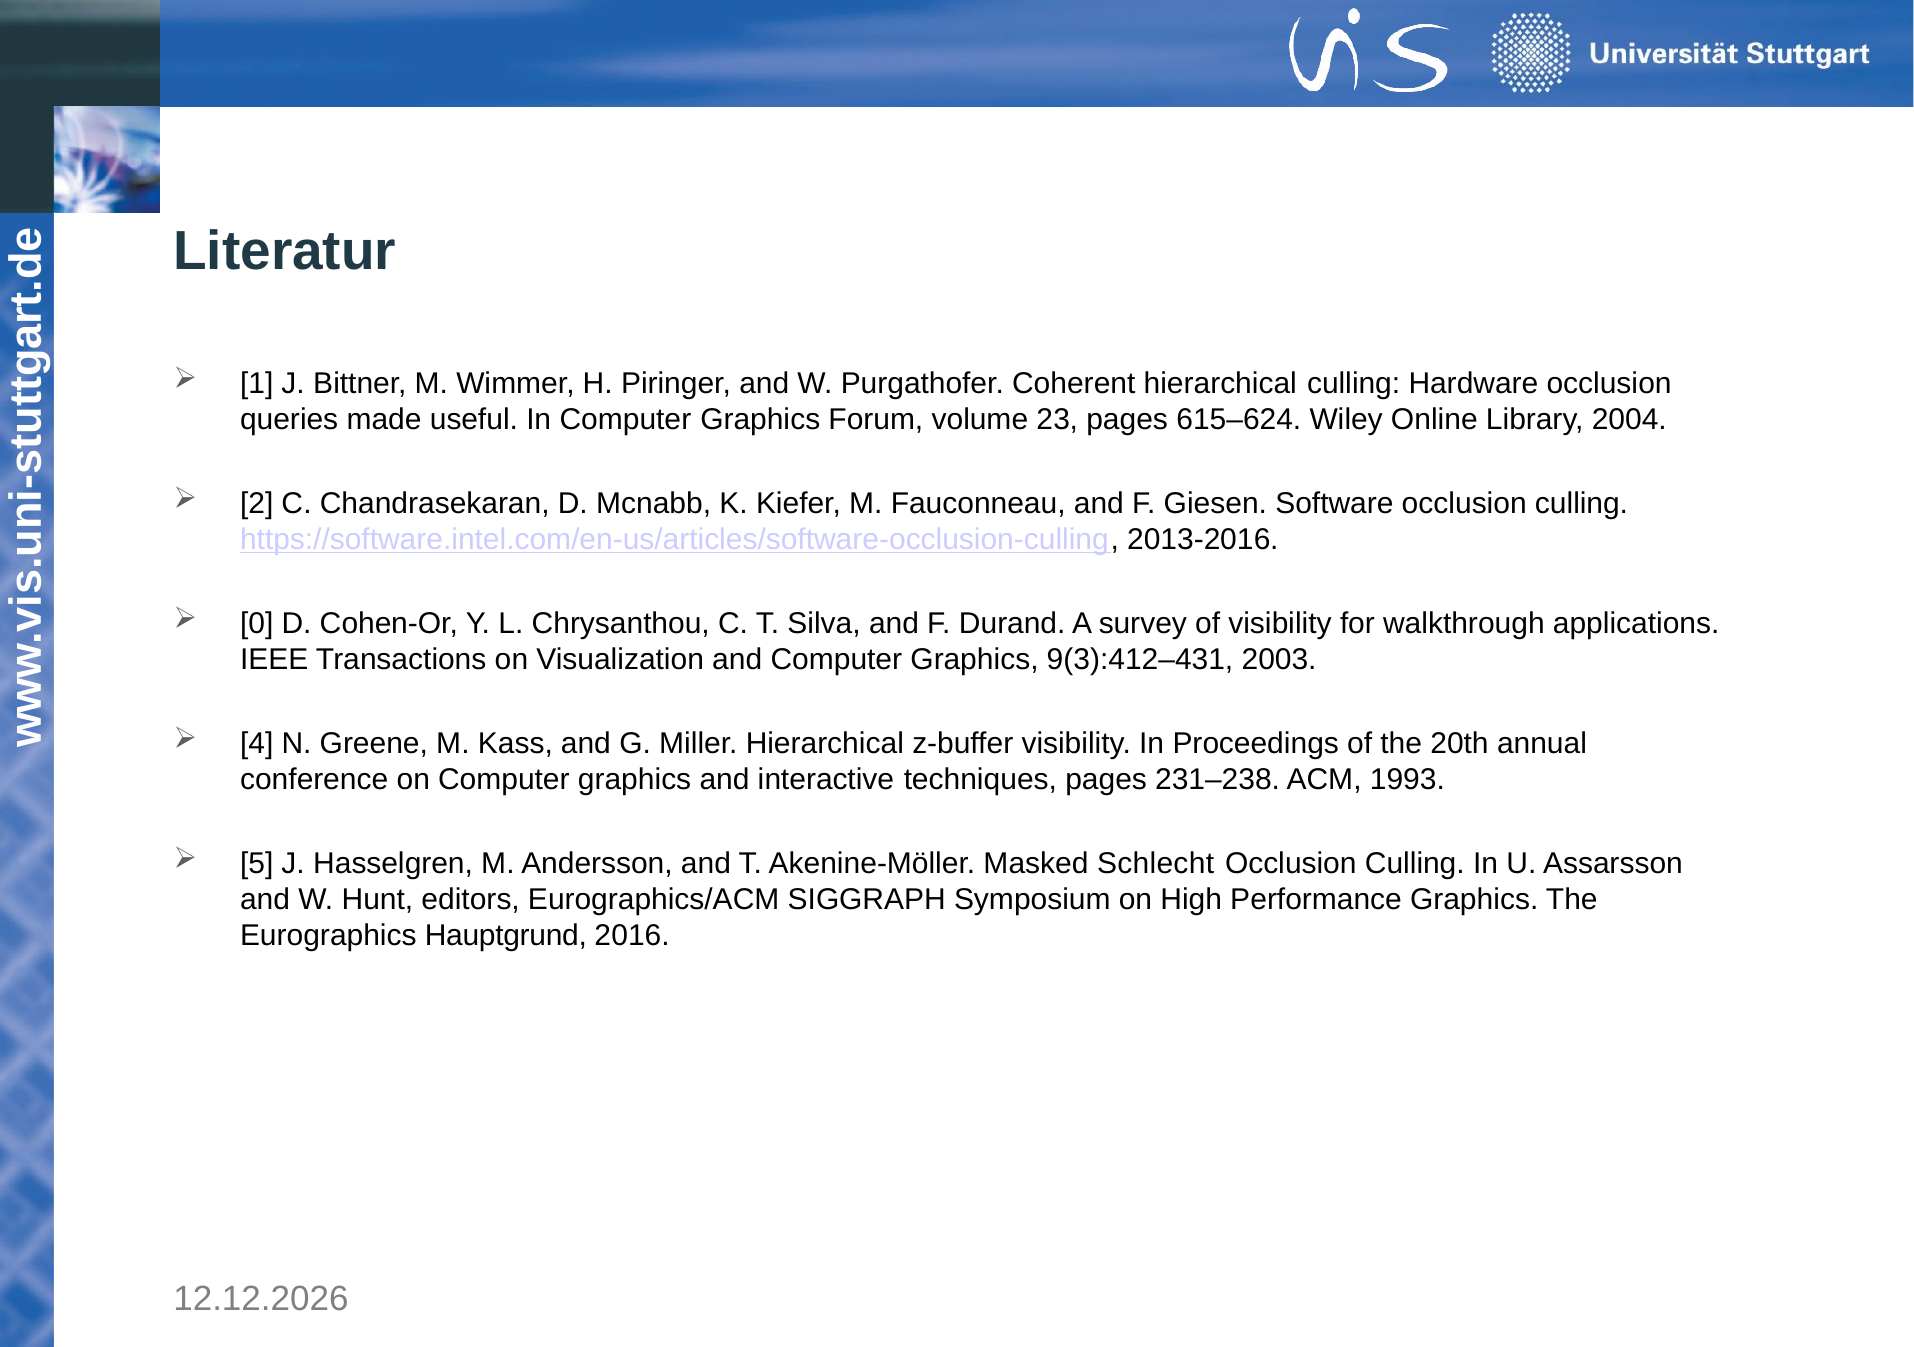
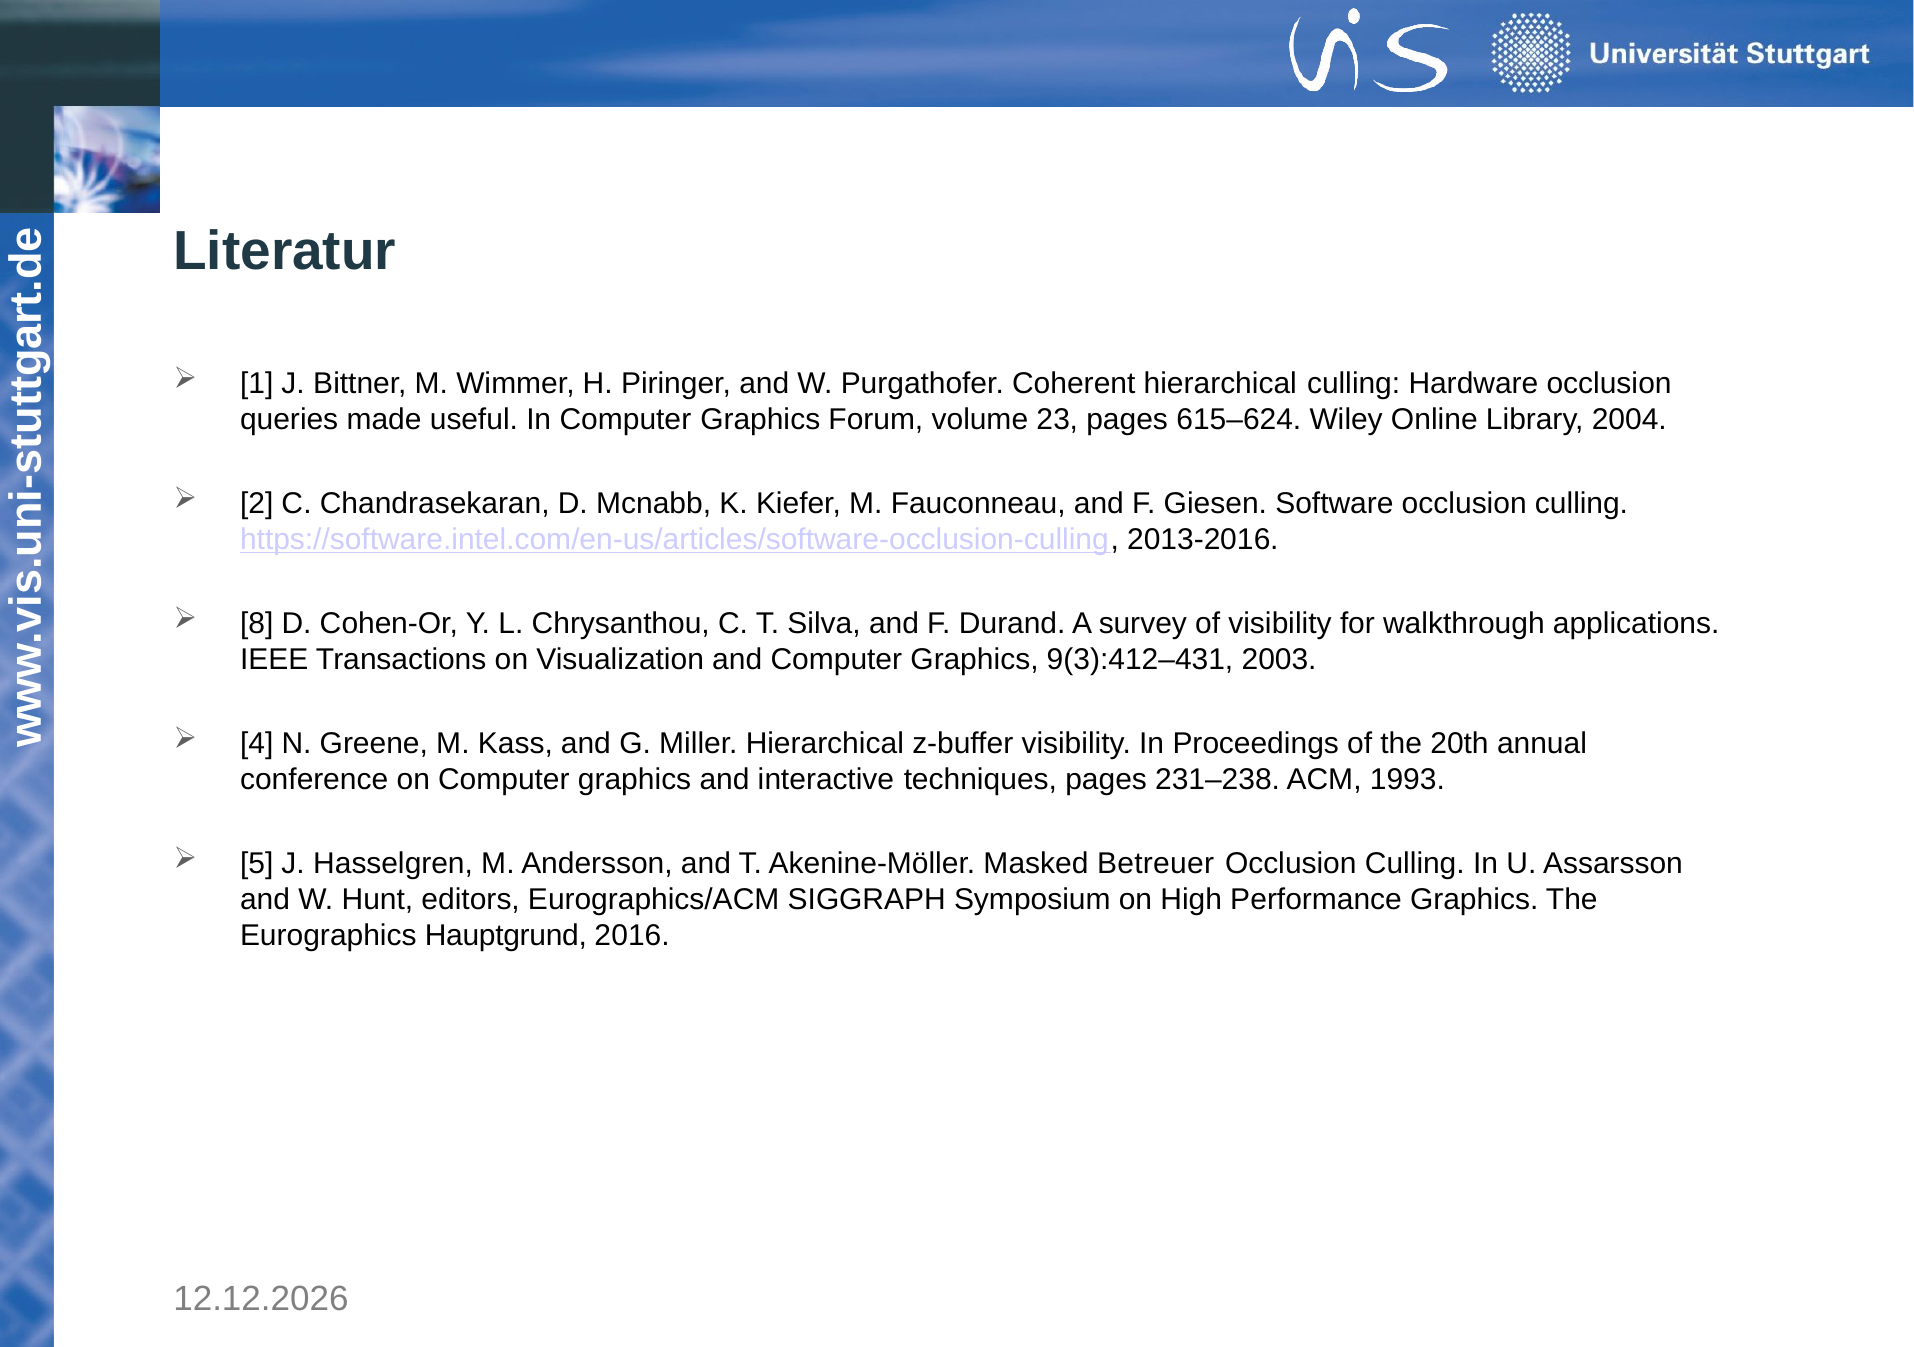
0: 0 -> 8
Schlecht: Schlecht -> Betreuer
